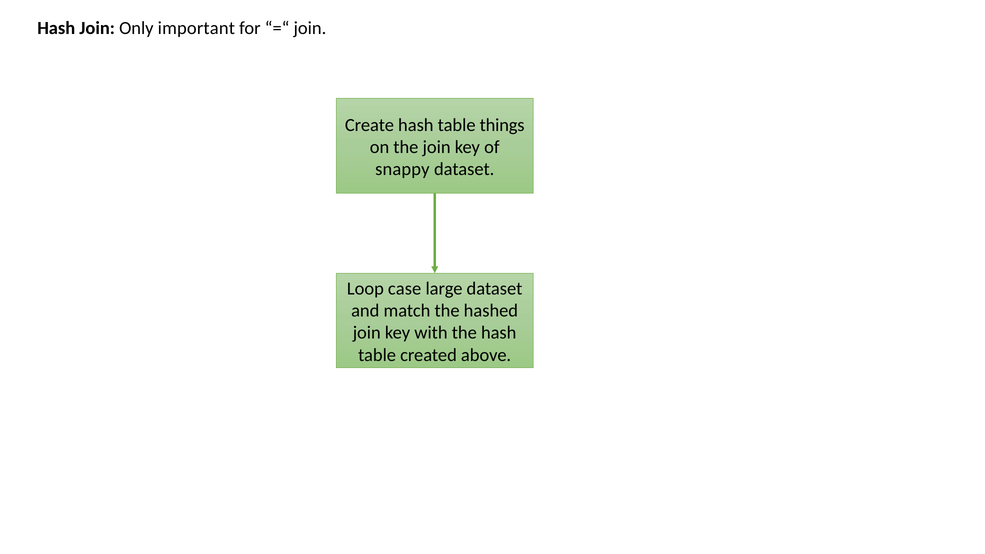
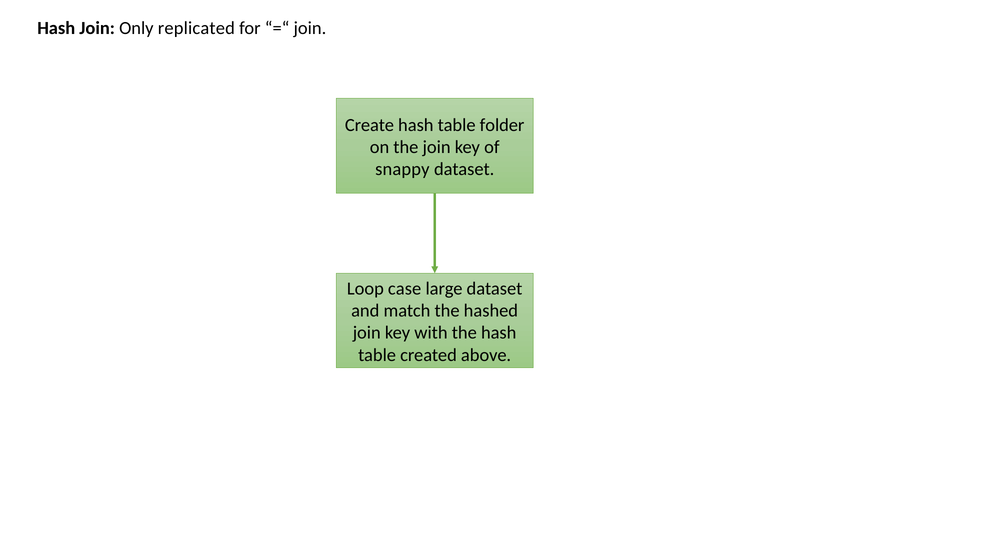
important: important -> replicated
things: things -> folder
